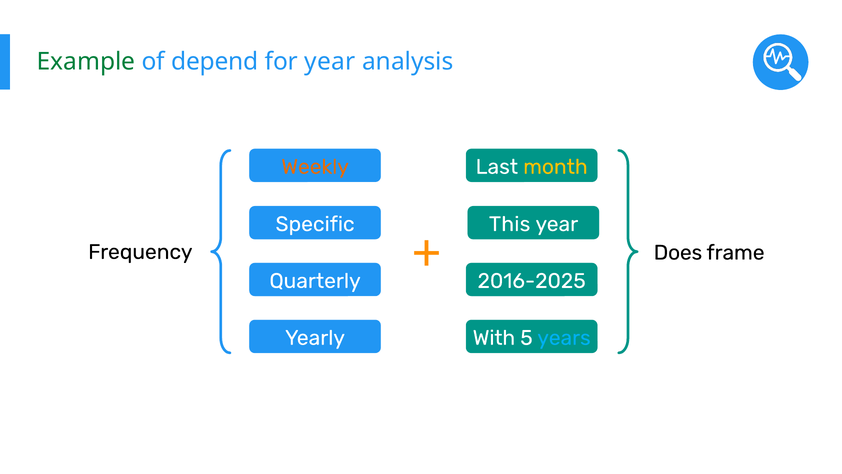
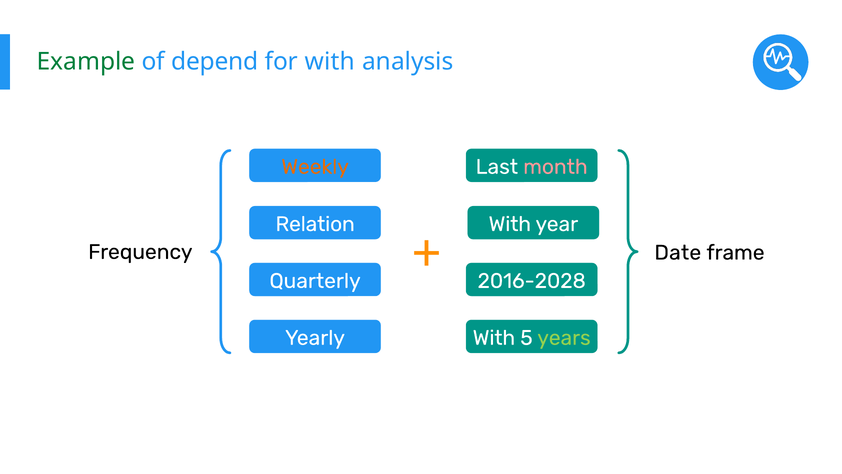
for year: year -> with
month colour: yellow -> pink
Specific: Specific -> Relation
This at (510, 224): This -> With
Does: Does -> Date
2016-2025: 2016-2025 -> 2016-2028
years colour: light blue -> light green
